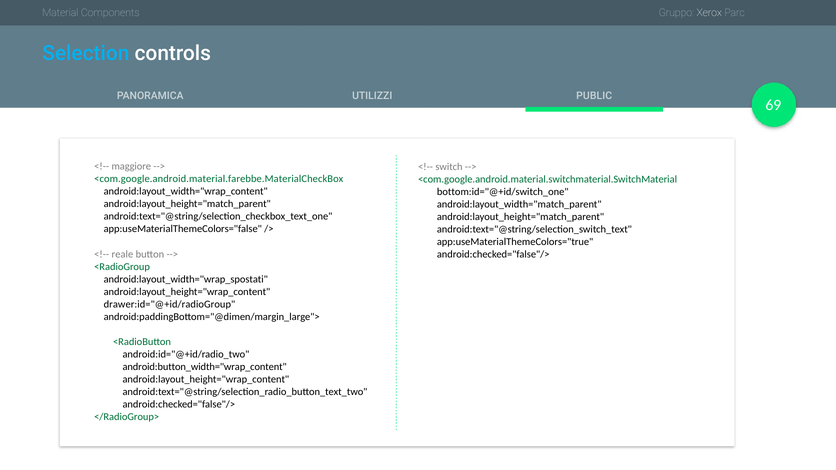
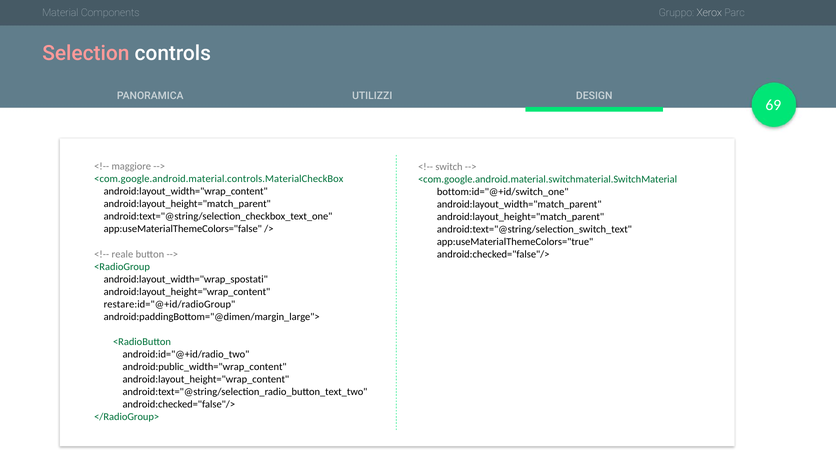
Selection colour: light blue -> pink
PUBLIC: PUBLIC -> DESIGN
<com.google.android.material.farebbe.MaterialCheckBox: <com.google.android.material.farebbe.MaterialCheckBox -> <com.google.android.material.controls.MaterialCheckBox
drawer:id="@+id/radioGroup: drawer:id="@+id/radioGroup -> restare:id="@+id/radioGroup
android:button_width="wrap_content: android:button_width="wrap_content -> android:public_width="wrap_content
